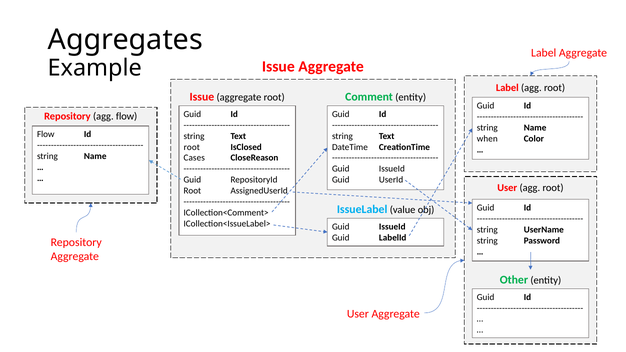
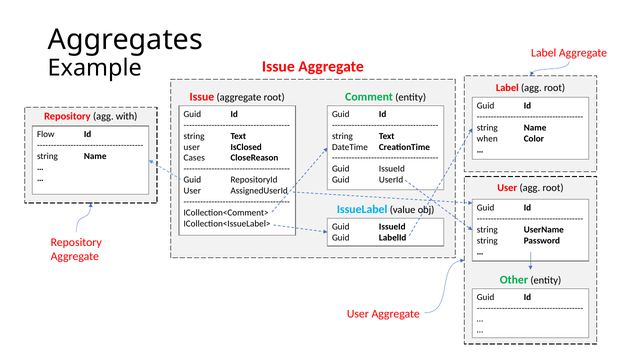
agg flow: flow -> with
root at (192, 147): root -> user
Root at (192, 191): Root -> User
